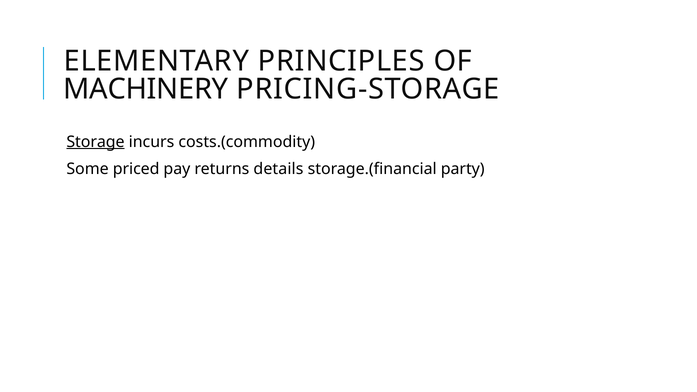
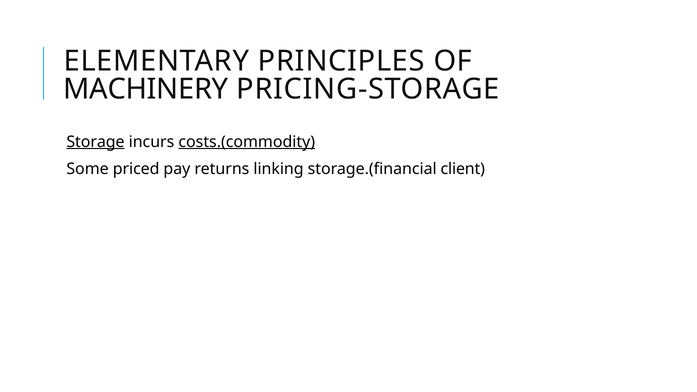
costs.(commodity underline: none -> present
details: details -> linking
party: party -> client
